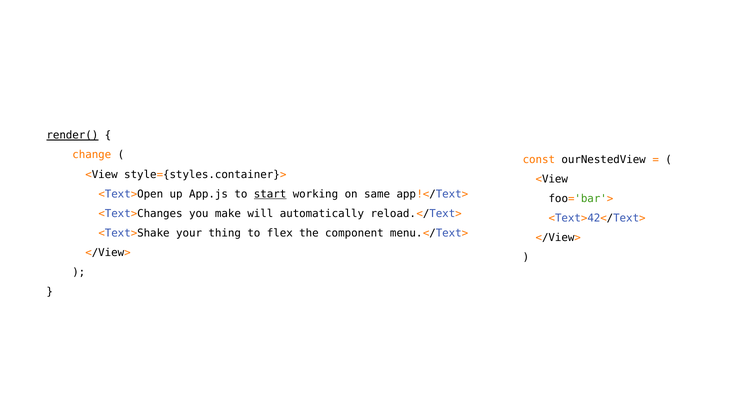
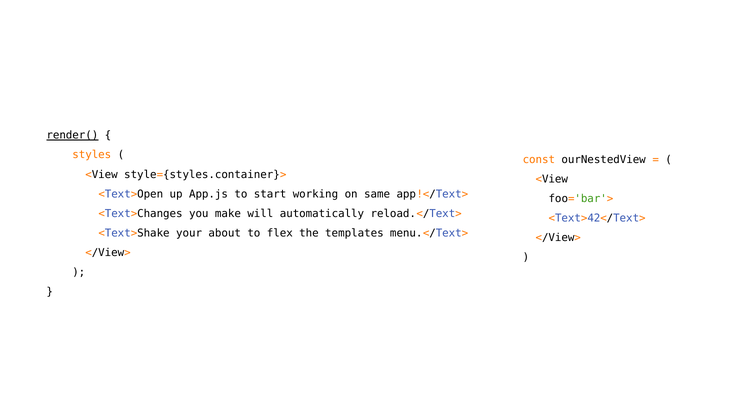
change: change -> styles
start underline: present -> none
thing: thing -> about
component: component -> templates
